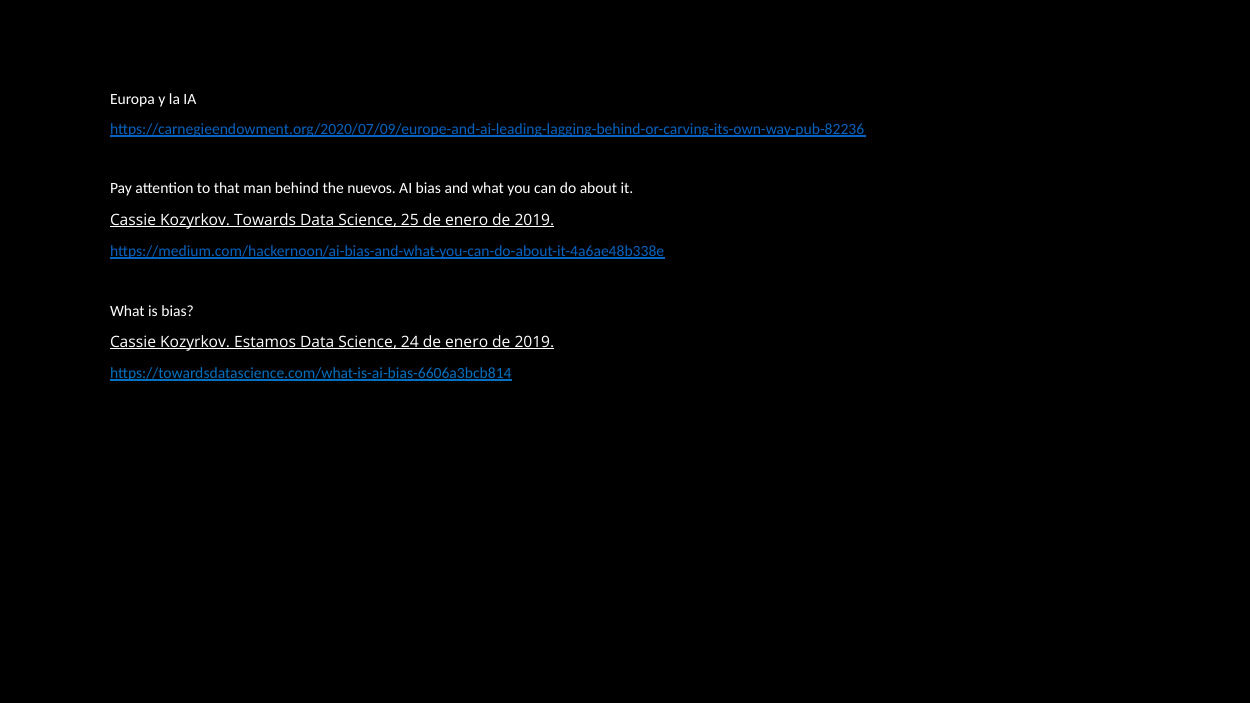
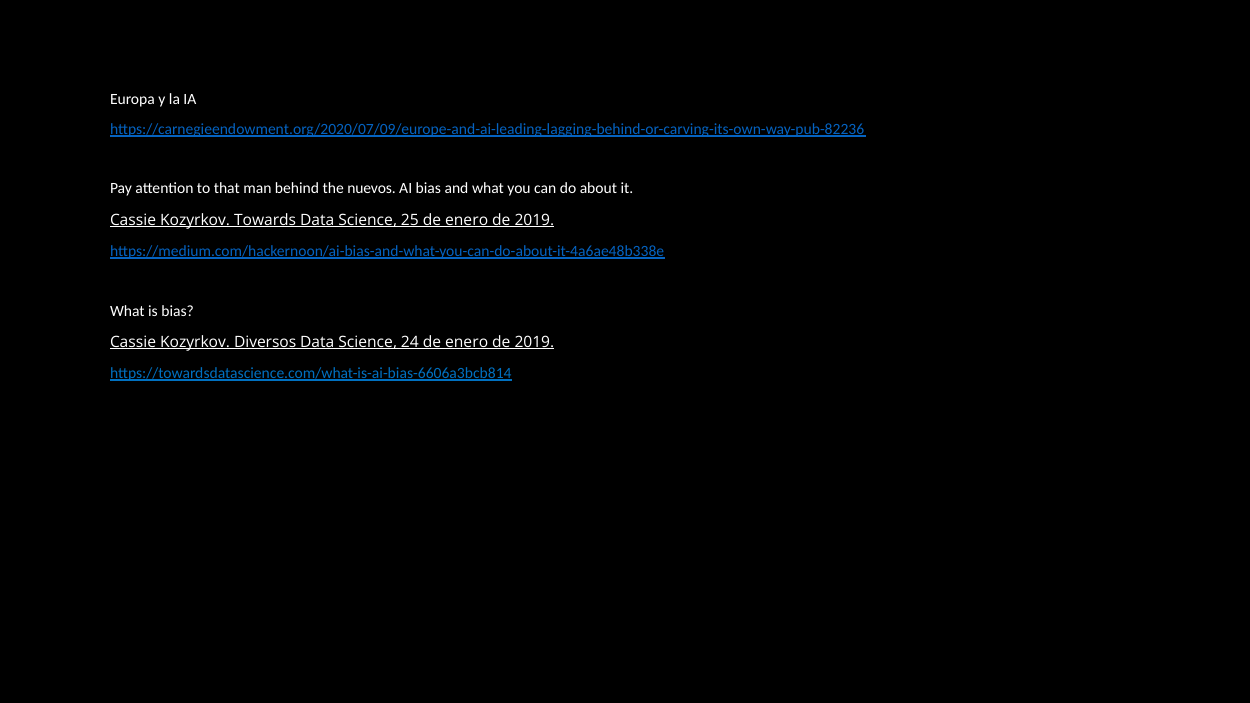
Estamos: Estamos -> Diversos
